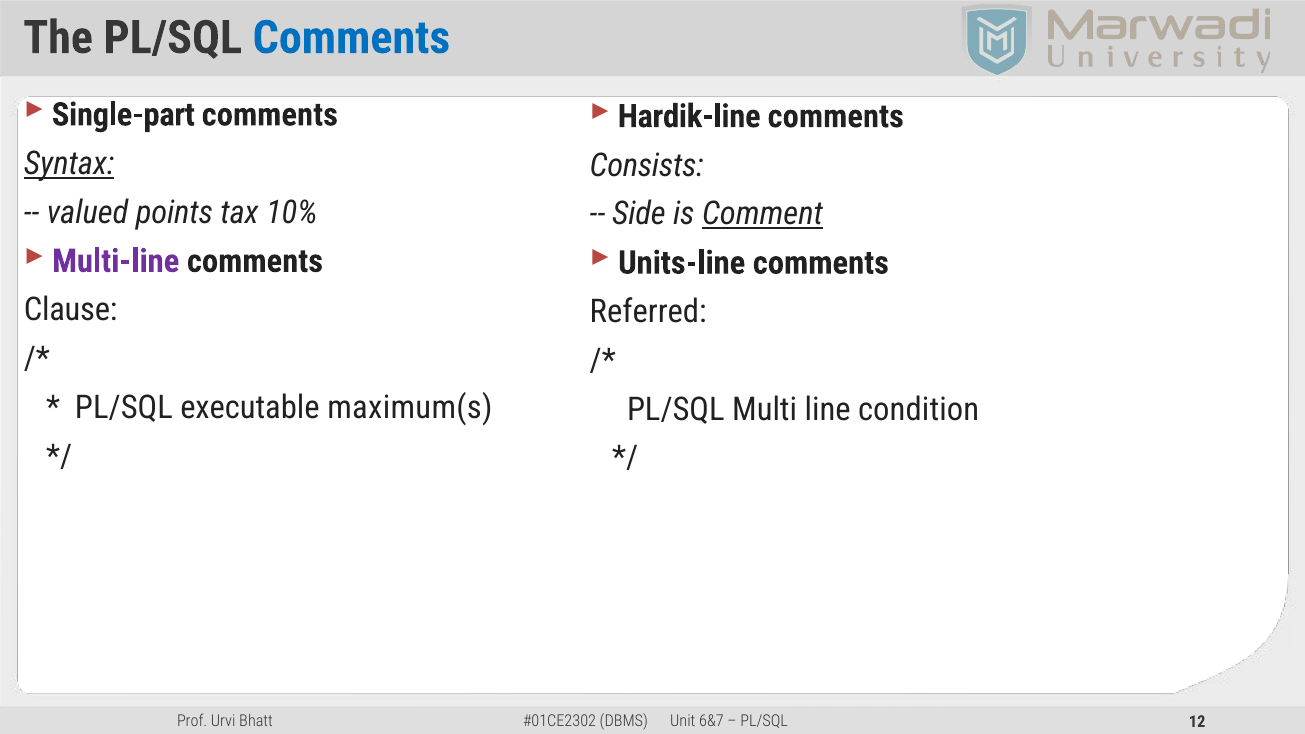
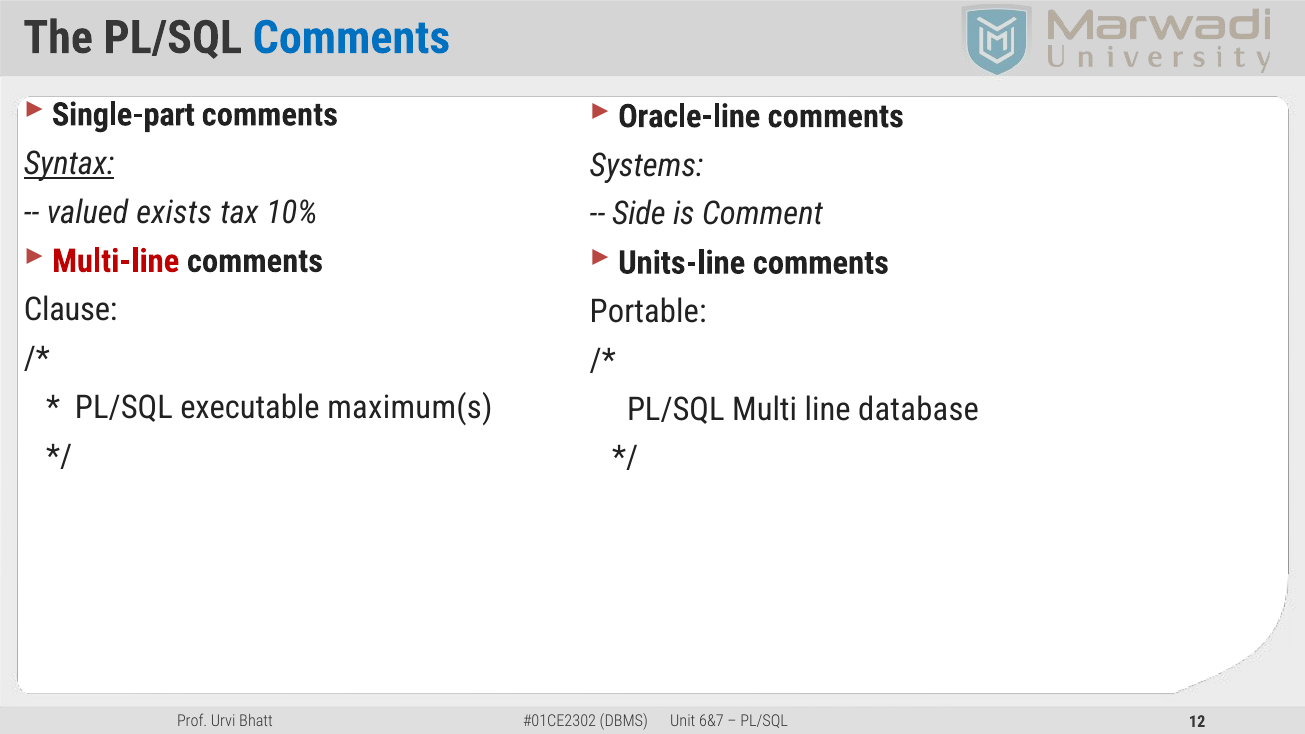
Hardik-line: Hardik-line -> Oracle-line
Consists: Consists -> Systems
points: points -> exists
Comment underline: present -> none
Multi-line colour: purple -> red
Referred: Referred -> Portable
condition: condition -> database
